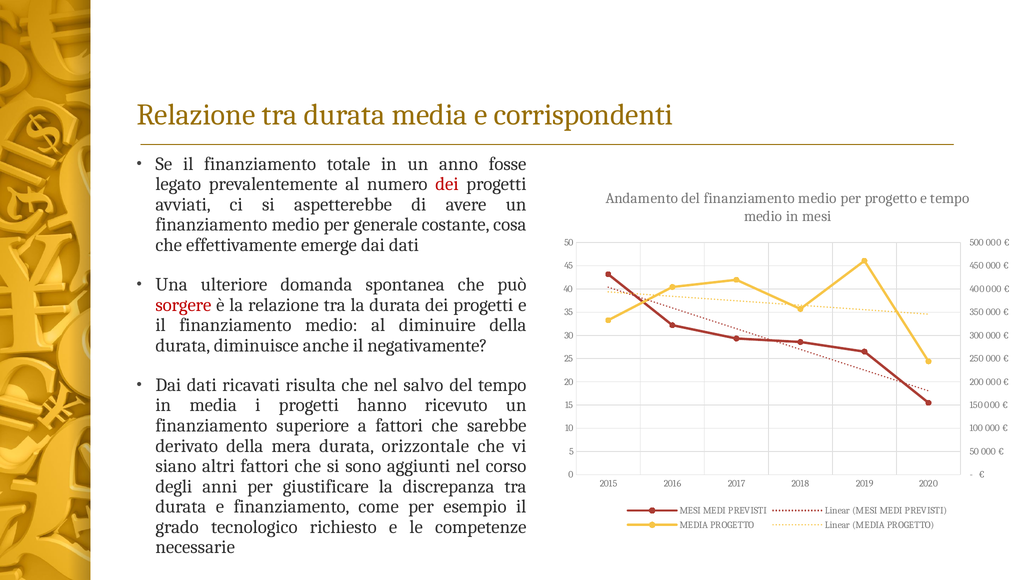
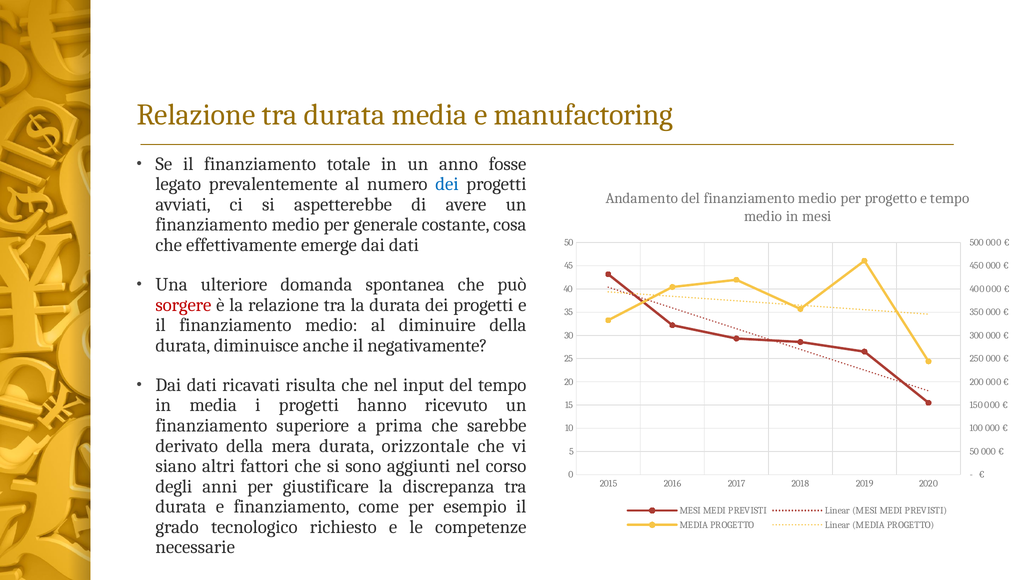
corrispondenti: corrispondenti -> manufactoring
dei at (447, 184) colour: red -> blue
salvo: salvo -> input
a fattori: fattori -> prima
